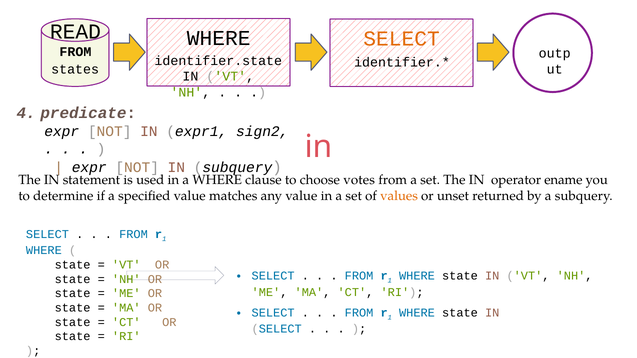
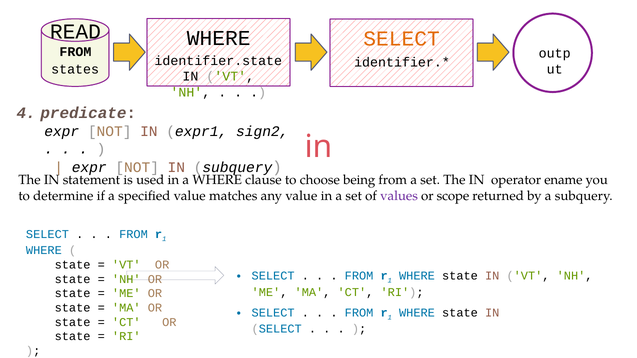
votes: votes -> being
values colour: orange -> purple
unset: unset -> scope
